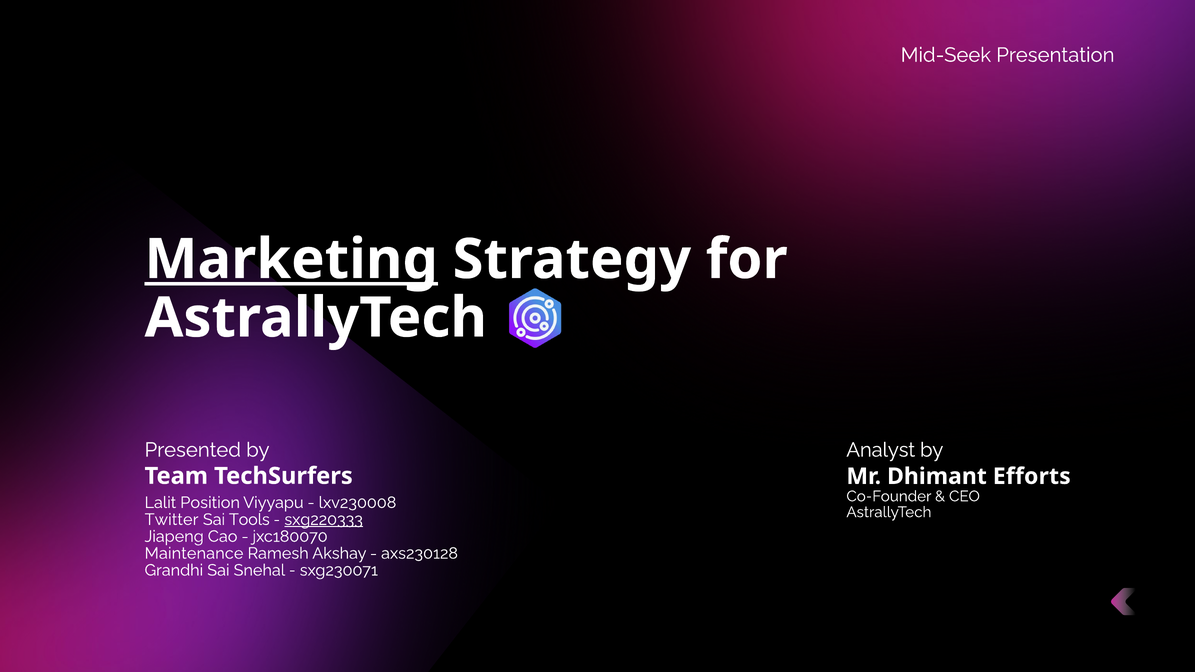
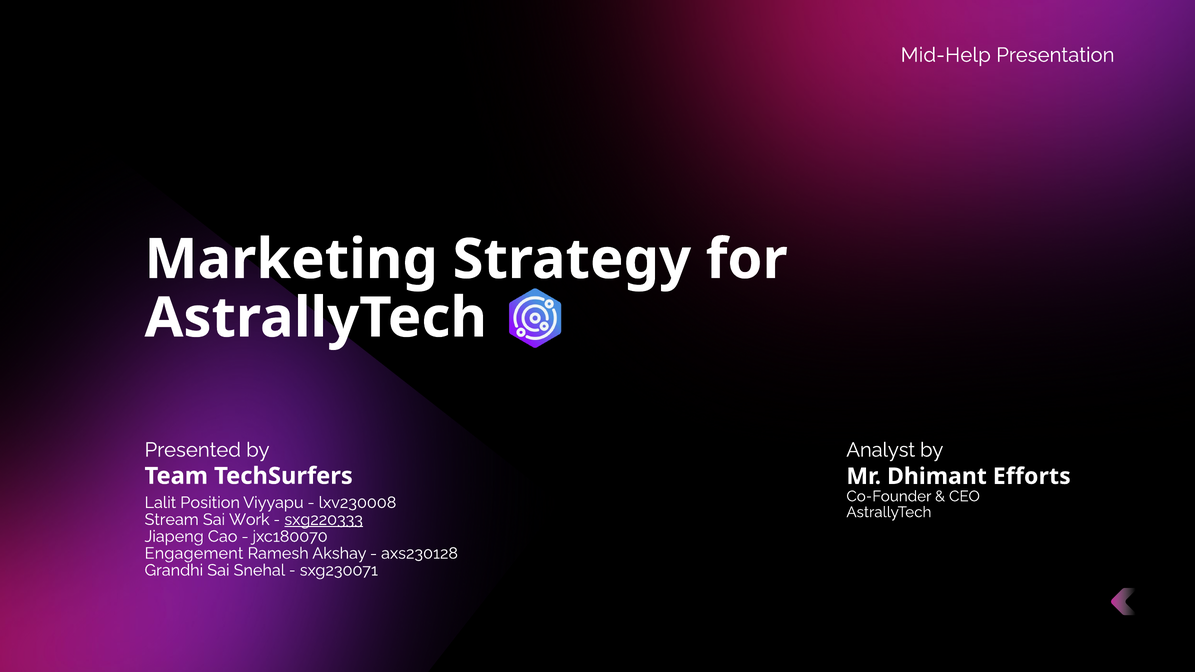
Mid-Seek: Mid-Seek -> Mid-Help
Marketing underline: present -> none
Twitter: Twitter -> Stream
Tools: Tools -> Work
Maintenance: Maintenance -> Engagement
